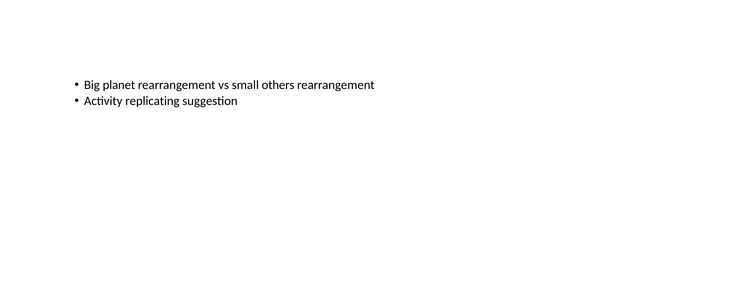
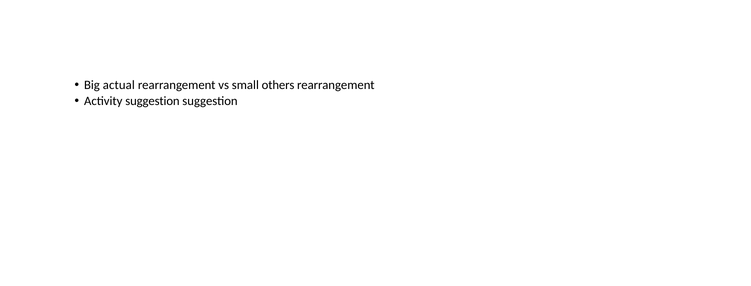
planet: planet -> actual
Activity replicating: replicating -> suggestion
